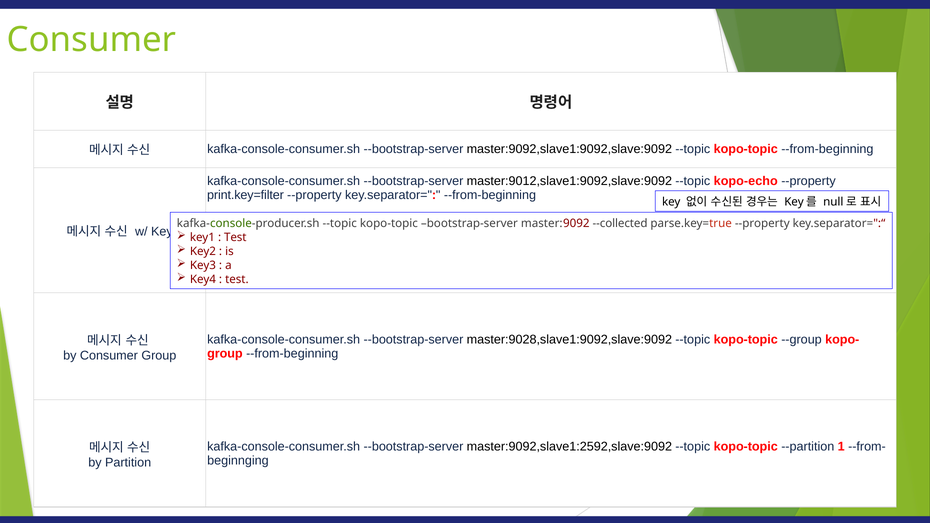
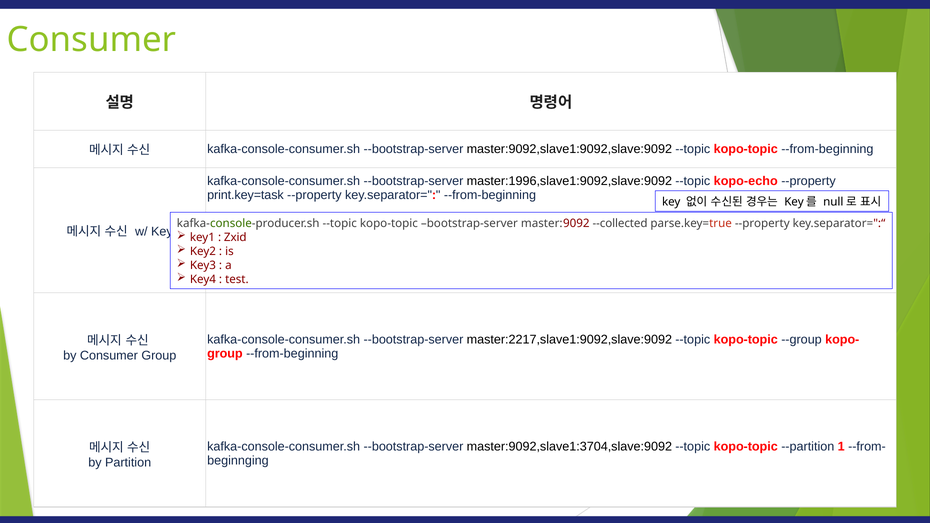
master:9012,slave1:9092,slave:9092: master:9012,slave1:9092,slave:9092 -> master:1996,slave1:9092,slave:9092
print.key=filter: print.key=filter -> print.key=task
Test at (235, 237): Test -> Zxid
master:9028,slave1:9092,slave:9092: master:9028,slave1:9092,slave:9092 -> master:2217,slave1:9092,slave:9092
master:9092,slave1:2592,slave:9092: master:9092,slave1:2592,slave:9092 -> master:9092,slave1:3704,slave:9092
